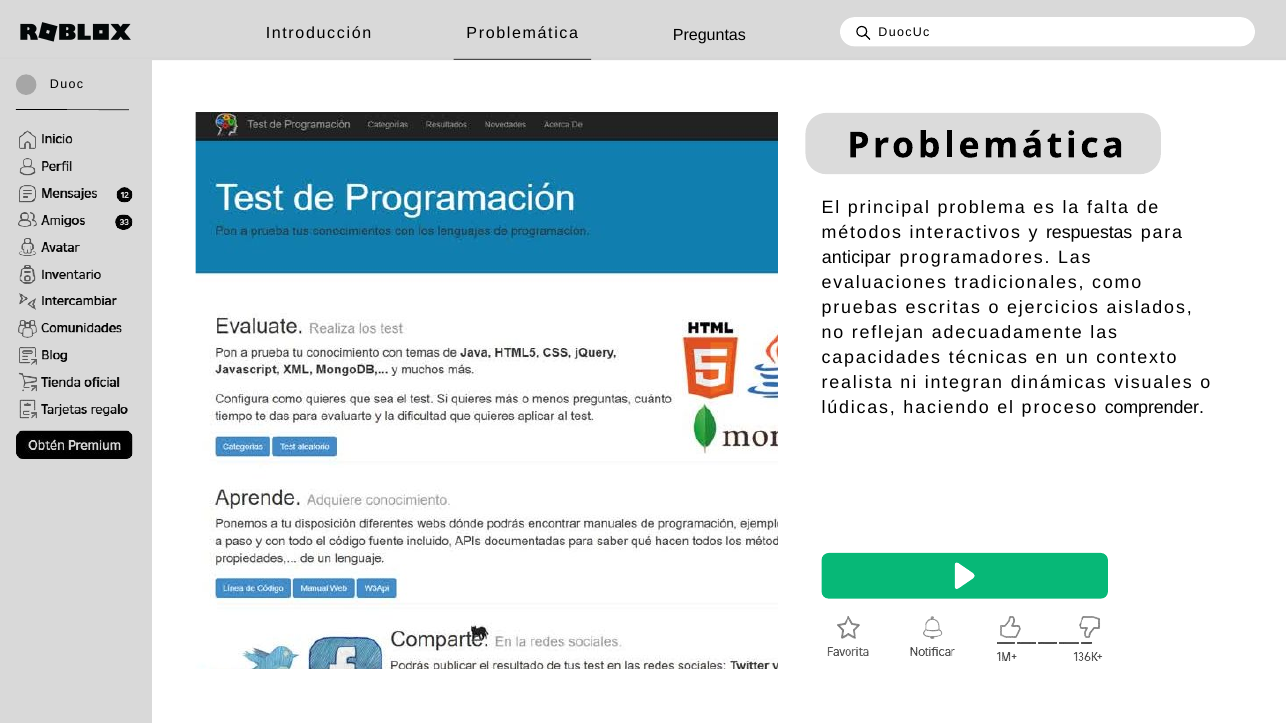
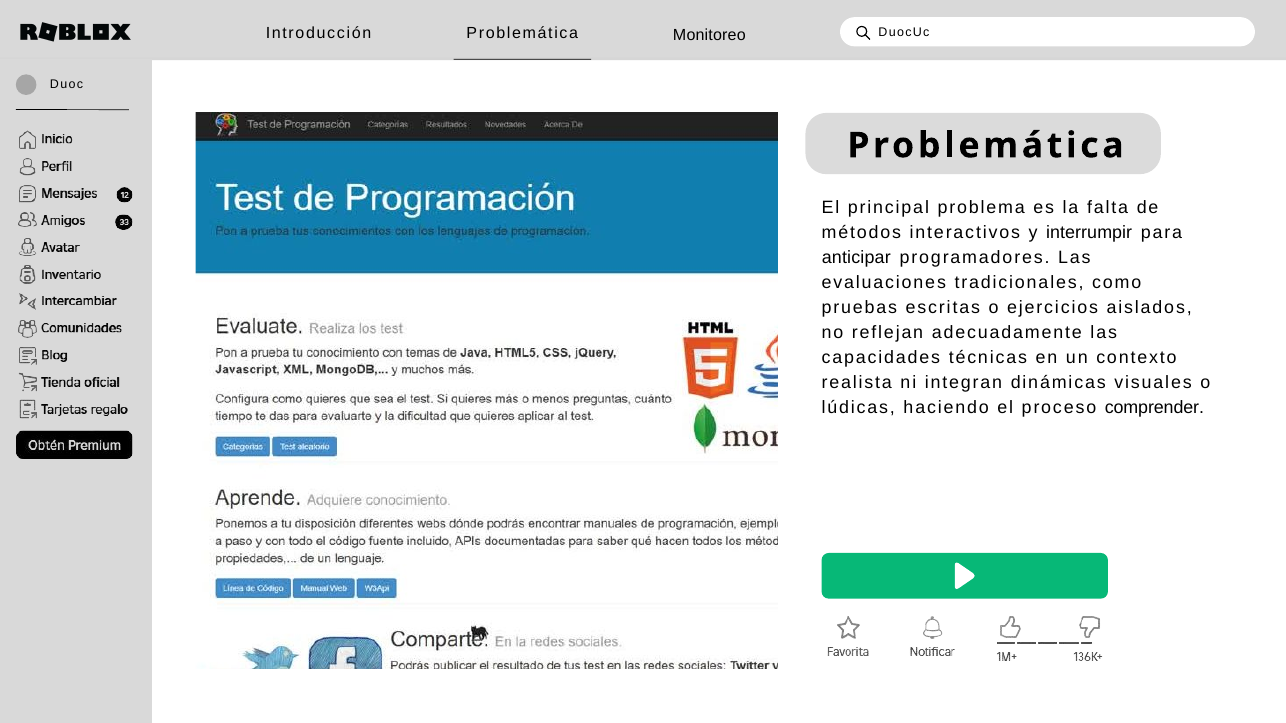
Preguntas: Preguntas -> Monitoreo
respuestas: respuestas -> interrumpir
